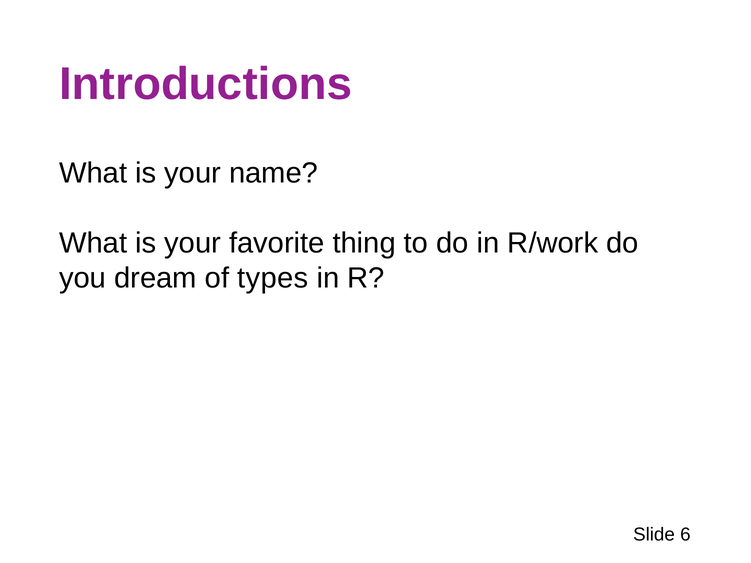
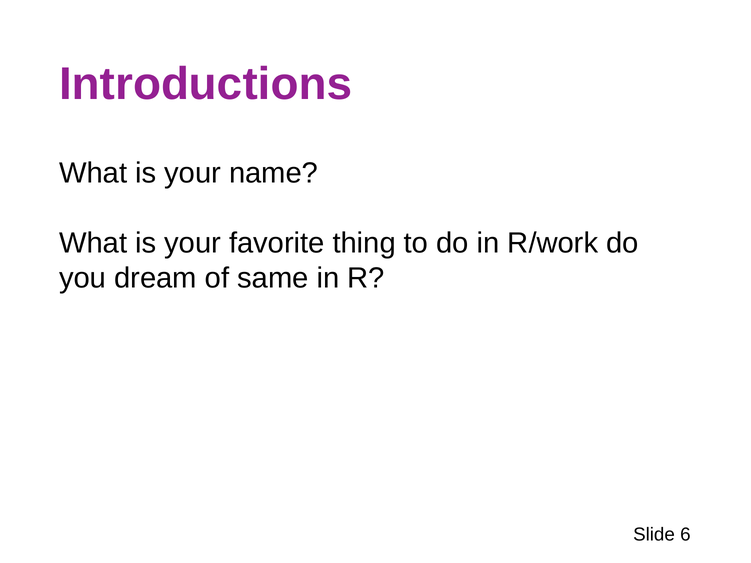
types: types -> same
